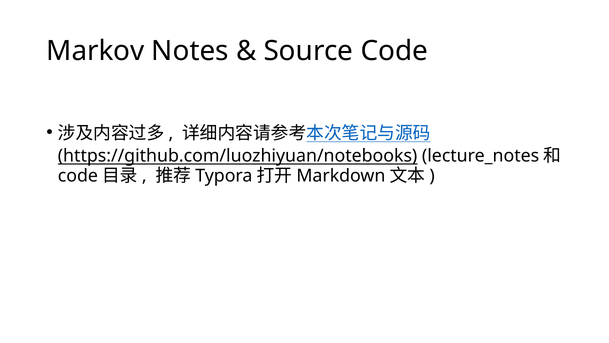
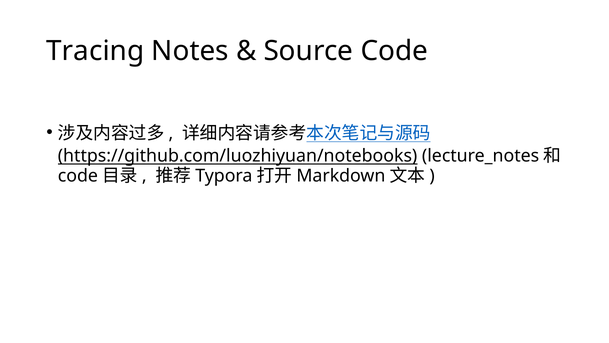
Markov: Markov -> Tracing
